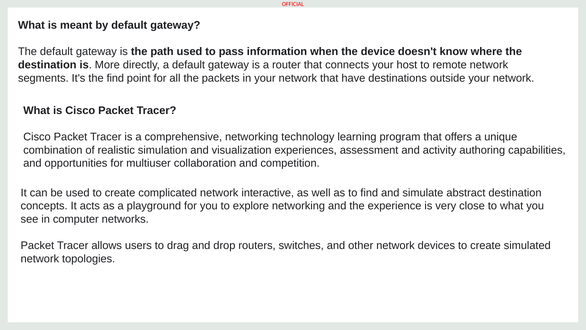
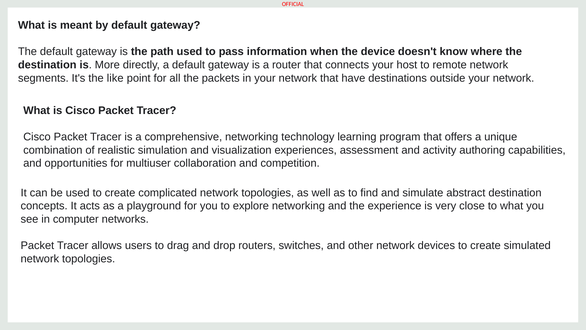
the find: find -> like
complicated network interactive: interactive -> topologies
